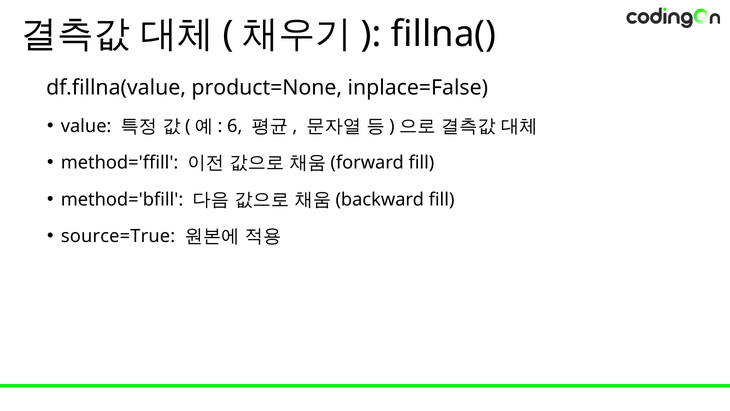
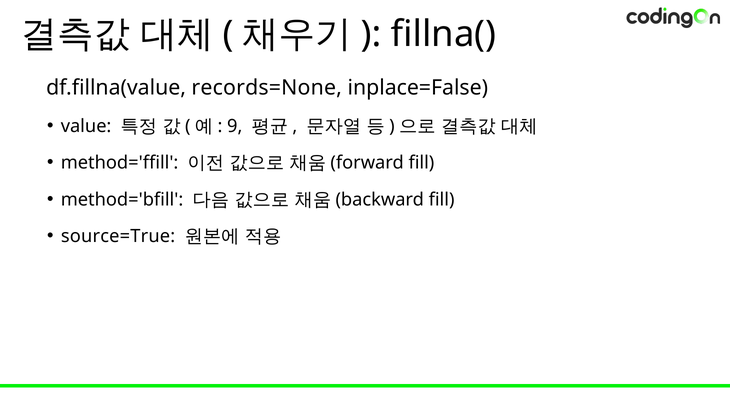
product=None: product=None -> records=None
6: 6 -> 9
